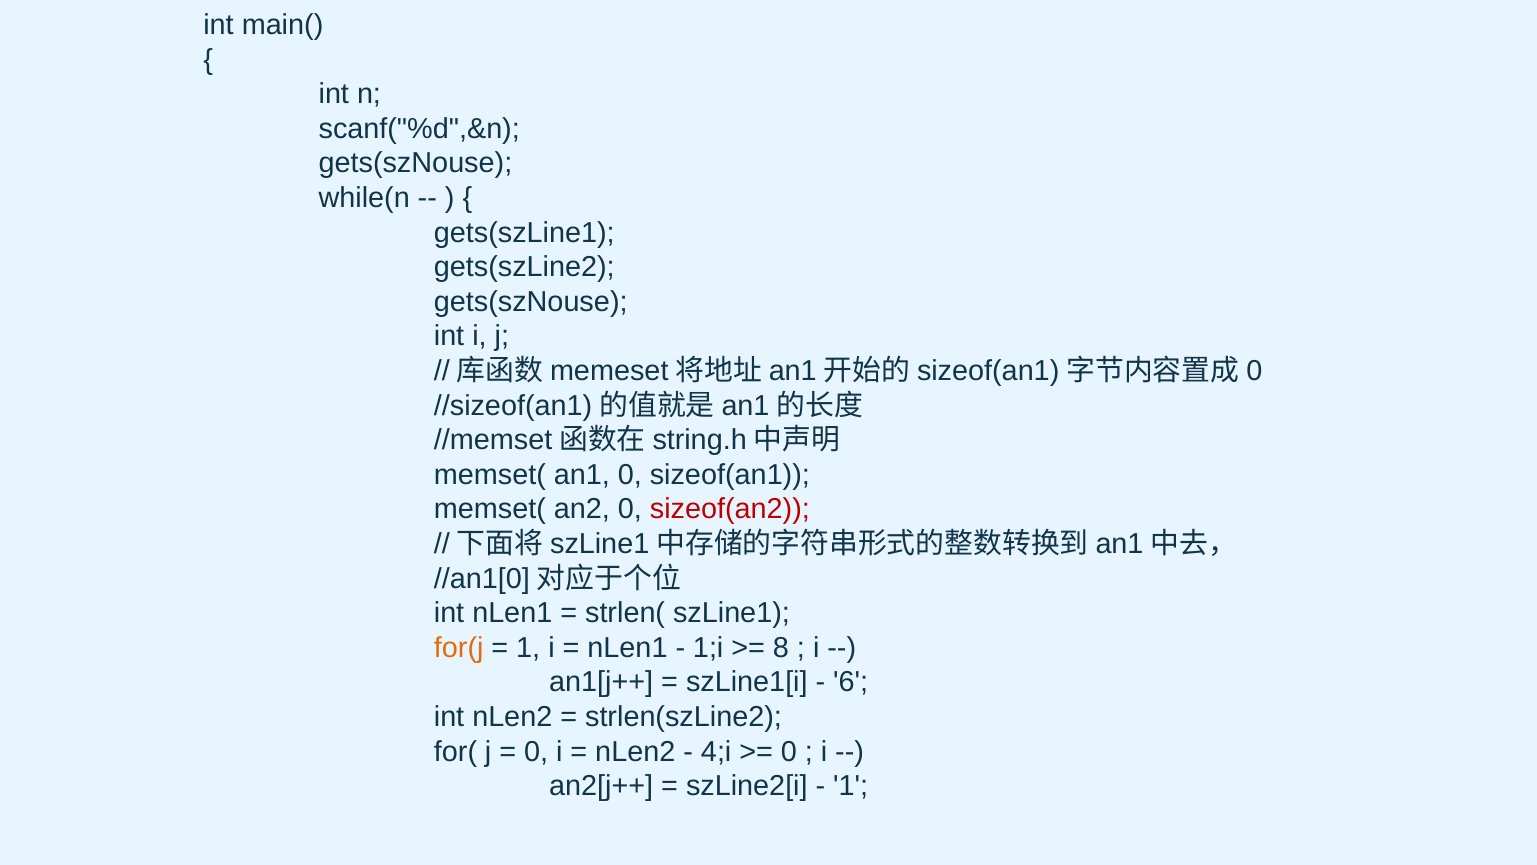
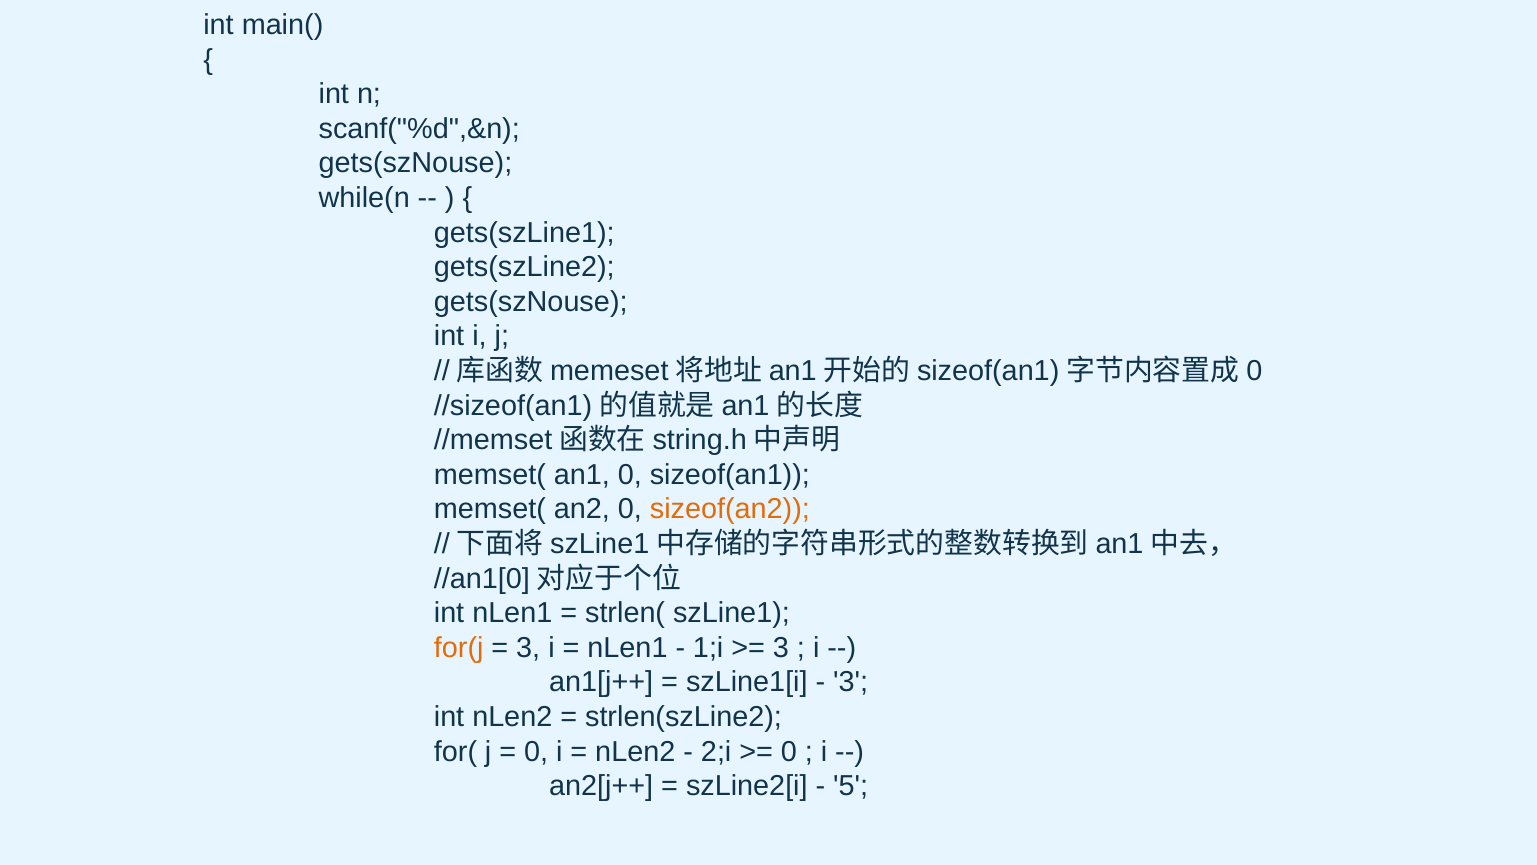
sizeof(an2 colour: red -> orange
1 at (528, 647): 1 -> 3
8 at (781, 647): 8 -> 3
6 at (851, 682): 6 -> 3
4;i: 4;i -> 2;i
1 at (851, 786): 1 -> 5
